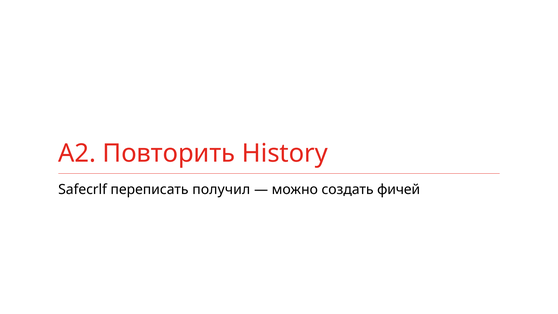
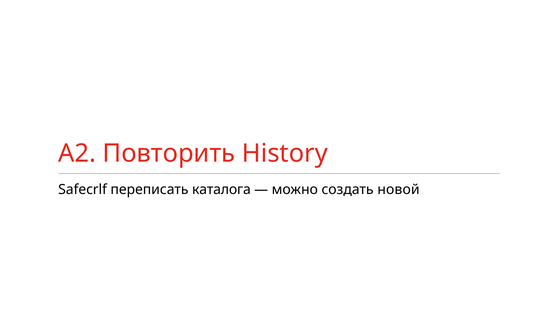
получил: получил -> каталога
фичей: фичей -> новой
